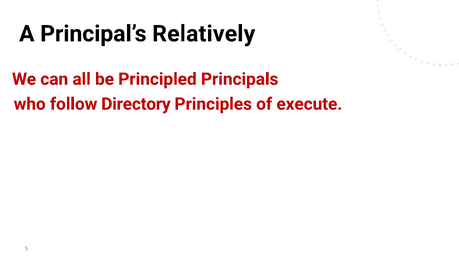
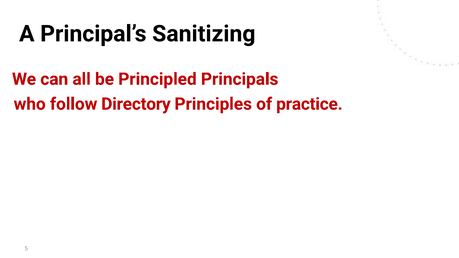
Relatively: Relatively -> Sanitizing
execute: execute -> practice
